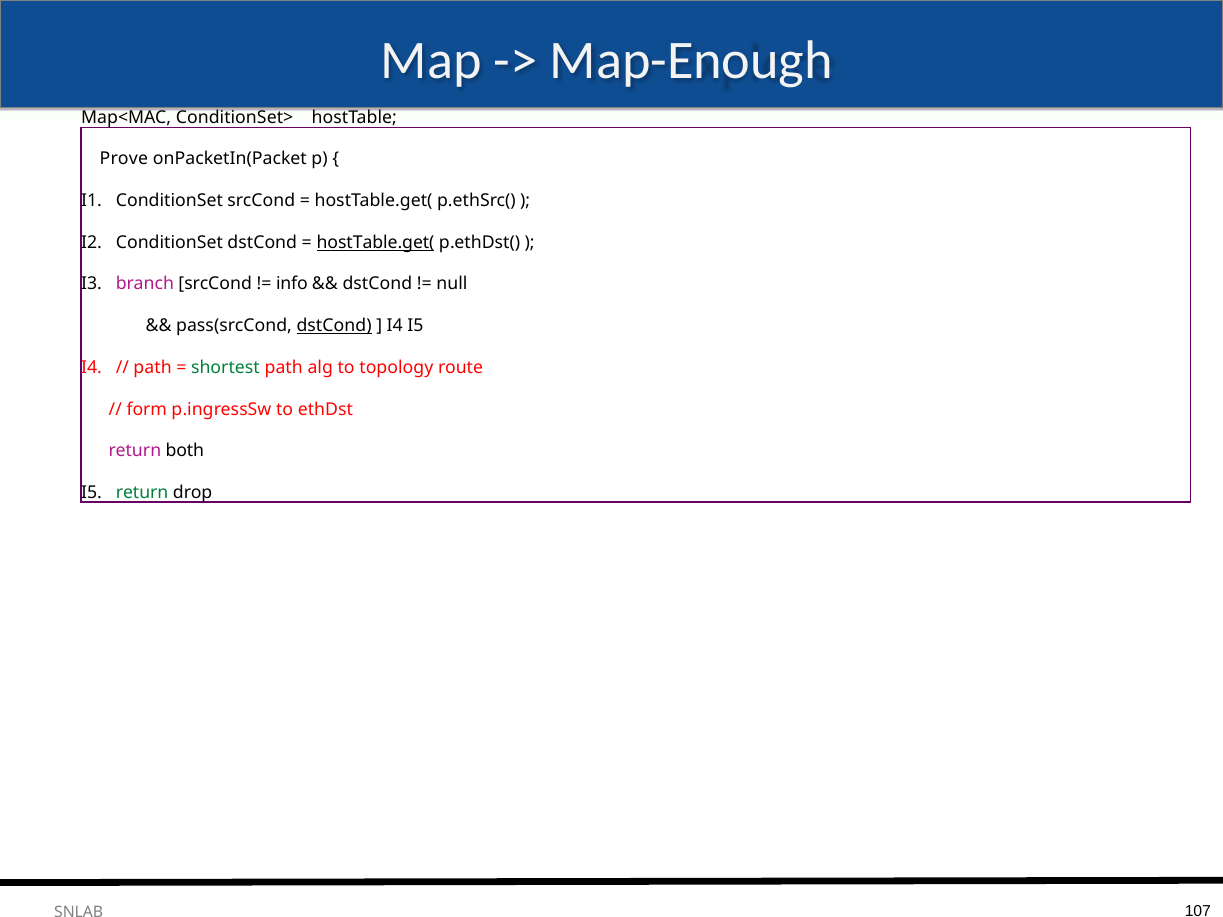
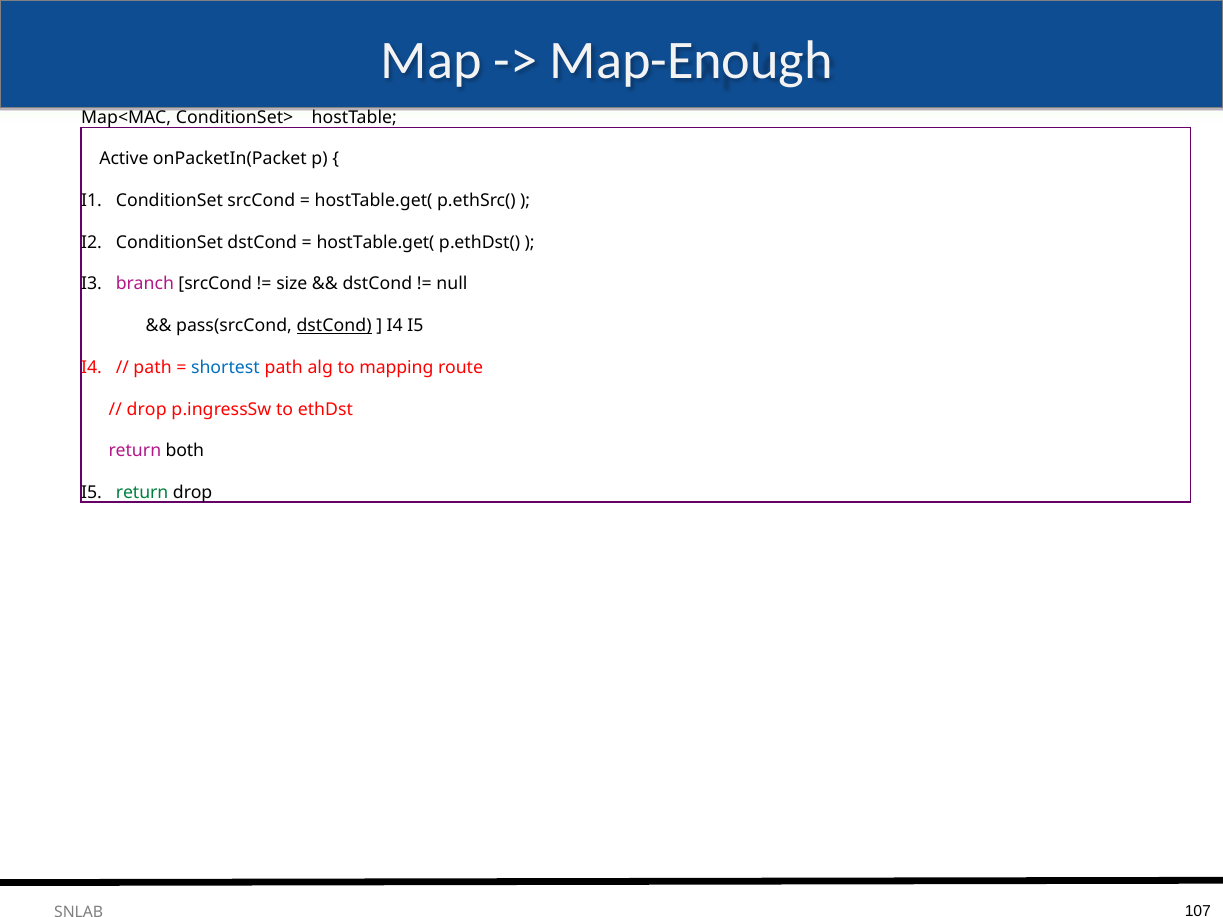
Prove: Prove -> Active
hostTable.get( at (376, 243) underline: present -> none
info: info -> size
shortest colour: green -> blue
topology: topology -> mapping
form at (147, 409): form -> drop
